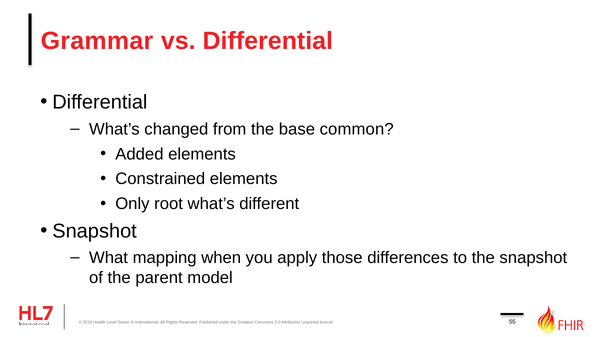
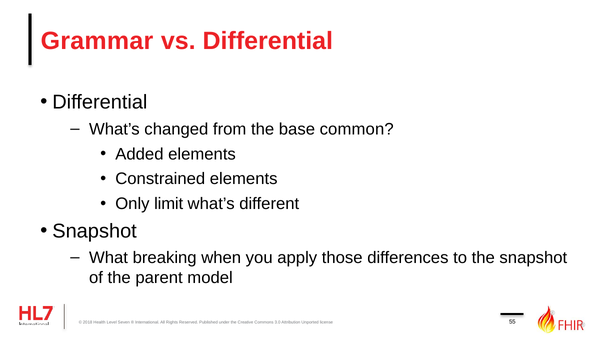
root: root -> limit
mapping: mapping -> breaking
